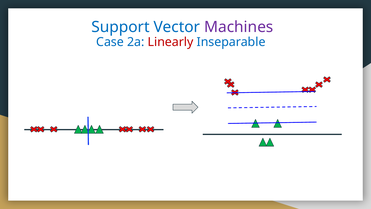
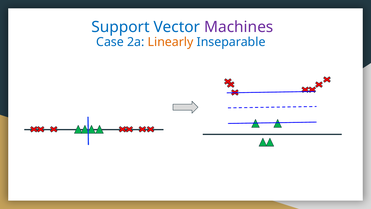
Linearly colour: red -> orange
